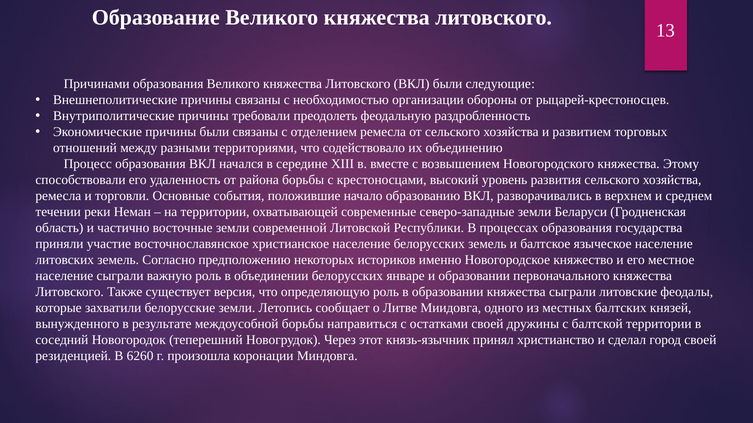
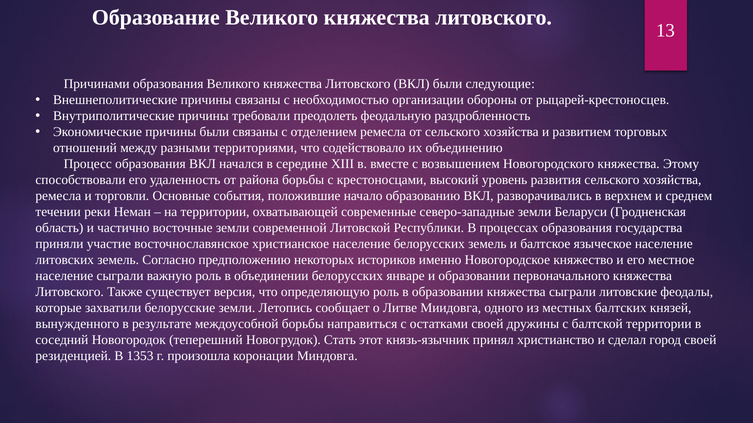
Через: Через -> Стать
6260: 6260 -> 1353
